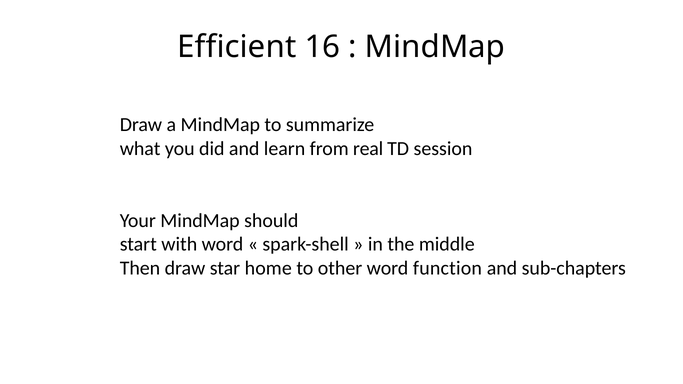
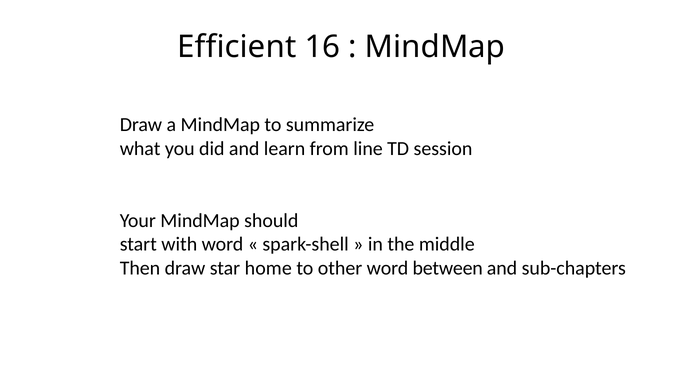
real: real -> line
function: function -> between
